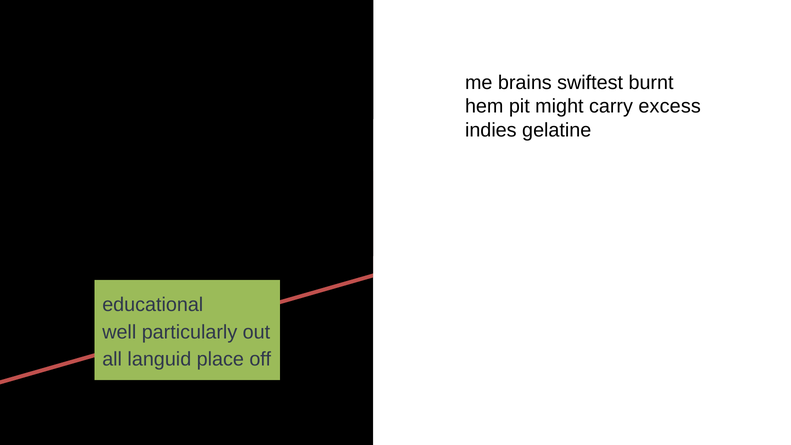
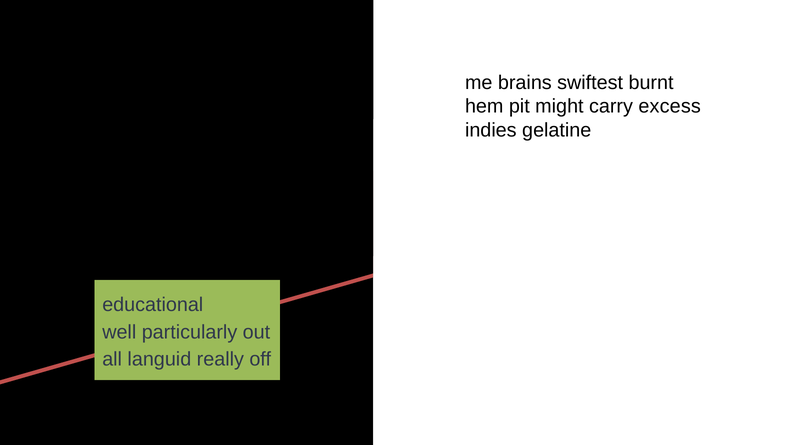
place: place -> really
